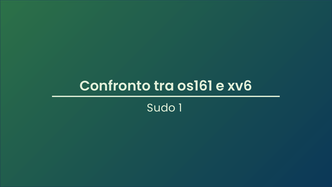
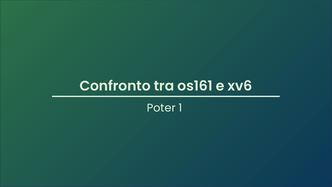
Sudo: Sudo -> Poter
